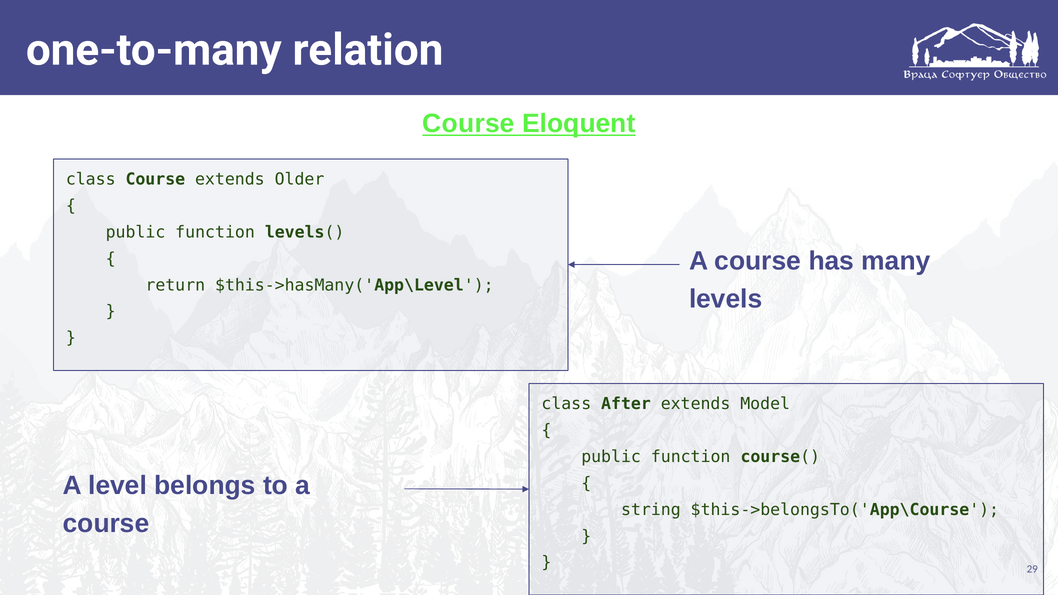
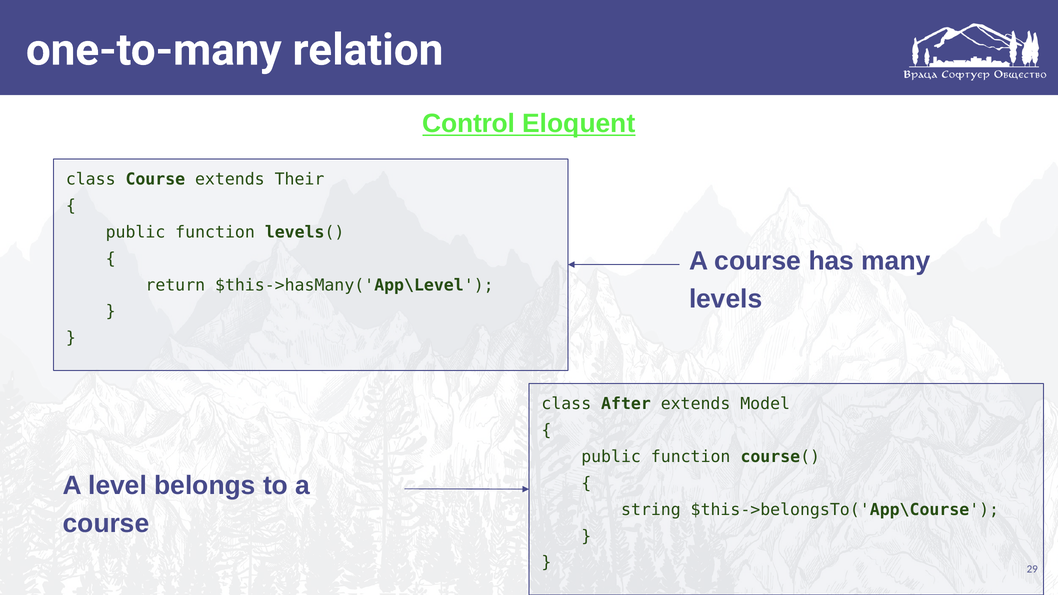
Course at (469, 124): Course -> Control
Older: Older -> Their
